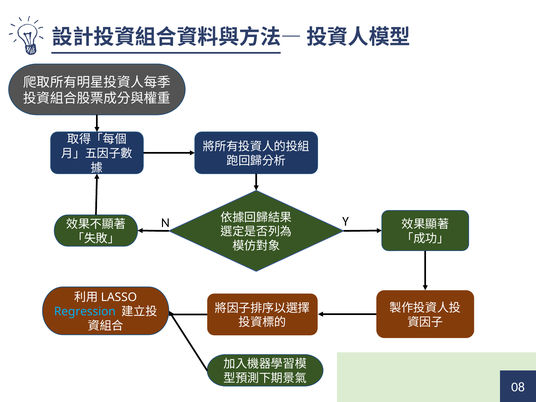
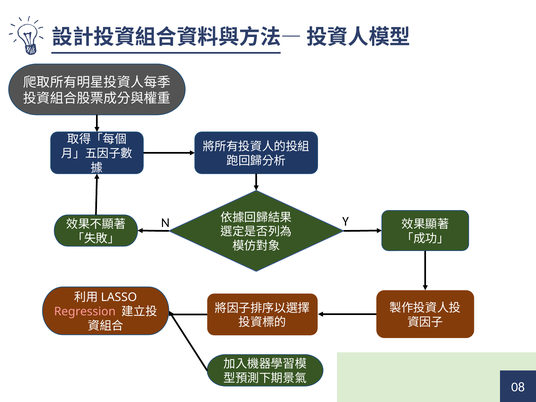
Regression colour: light blue -> pink
